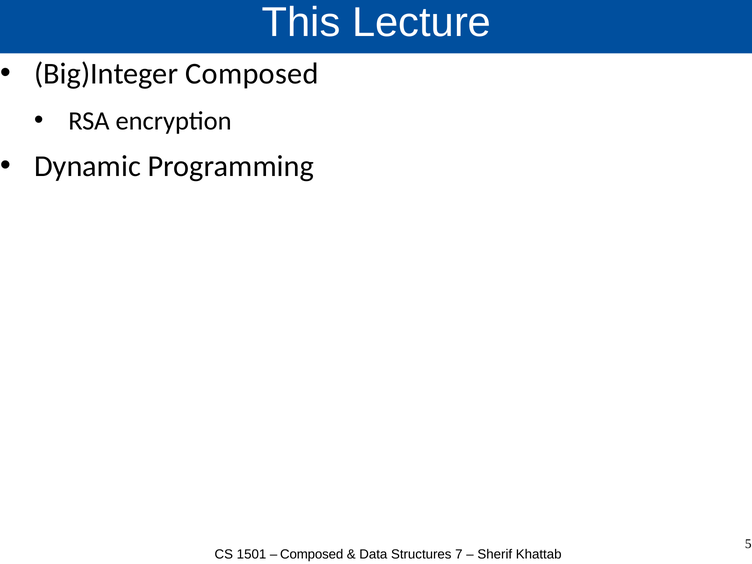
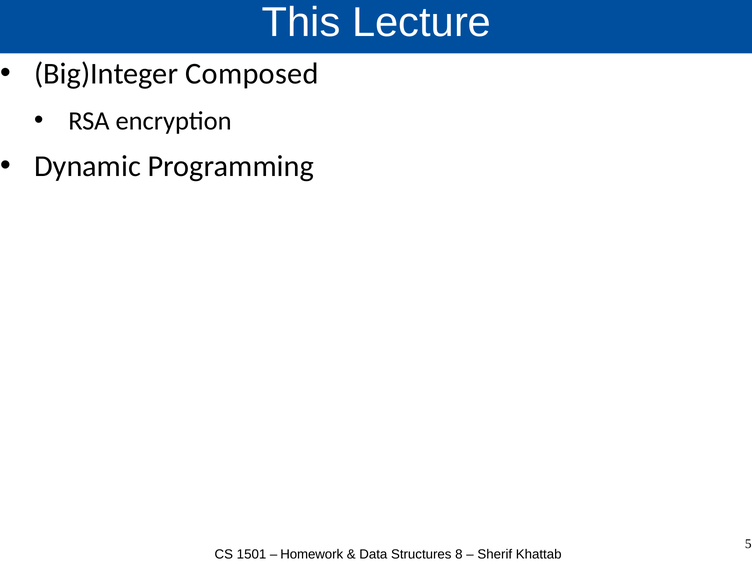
Composed at (312, 555): Composed -> Homework
7: 7 -> 8
